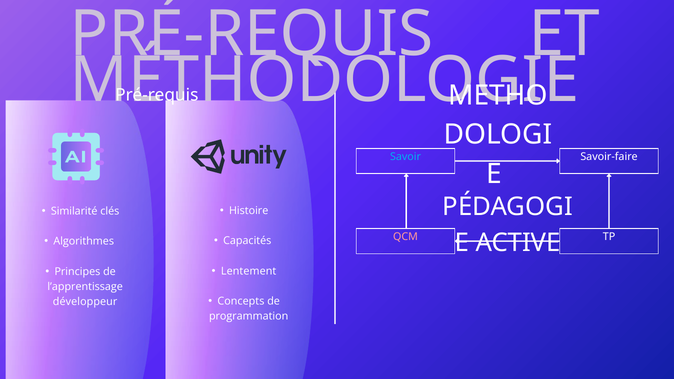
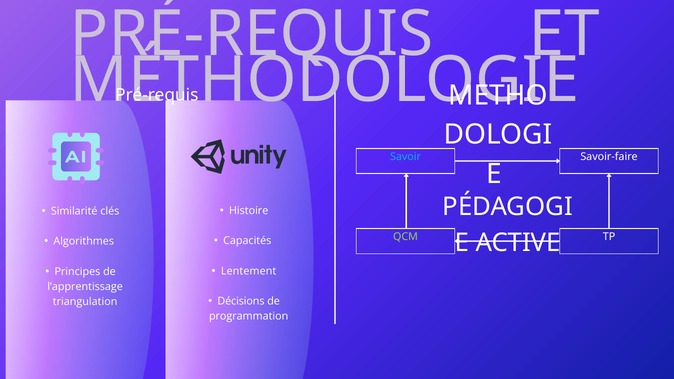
QCM colour: pink -> light green
Concepts: Concepts -> Décisions
développeur: développeur -> triangulation
